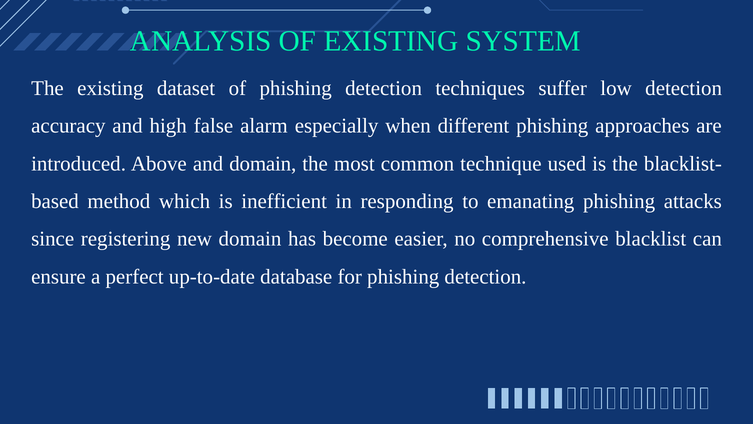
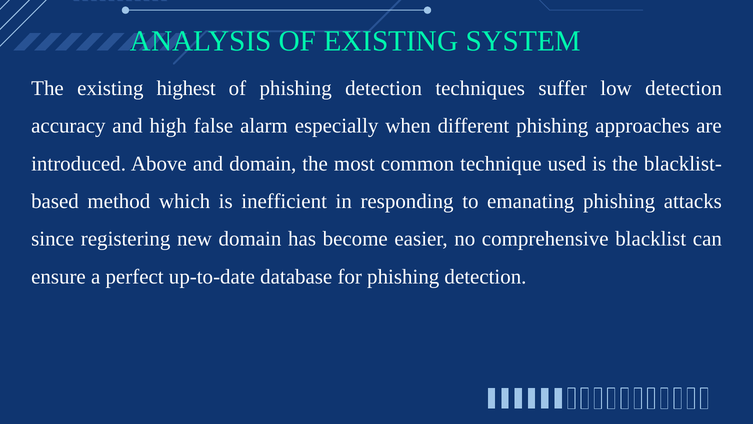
dataset: dataset -> highest
